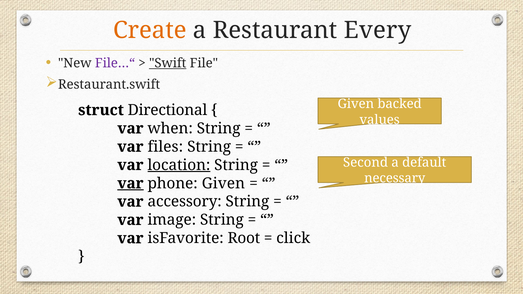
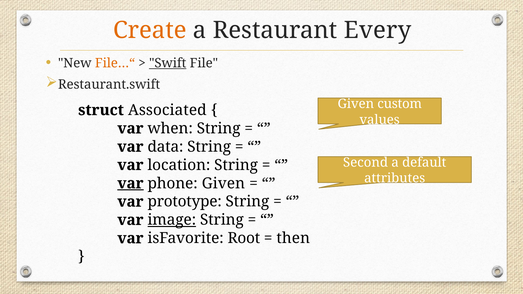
File…“ colour: purple -> orange
backed: backed -> custom
Directional: Directional -> Associated
files: files -> data
location underline: present -> none
necessary: necessary -> attributes
accessory: accessory -> prototype
image underline: none -> present
click: click -> then
